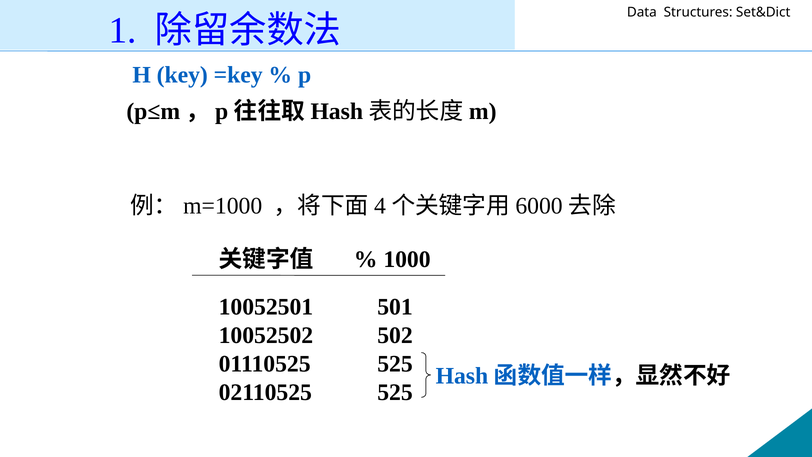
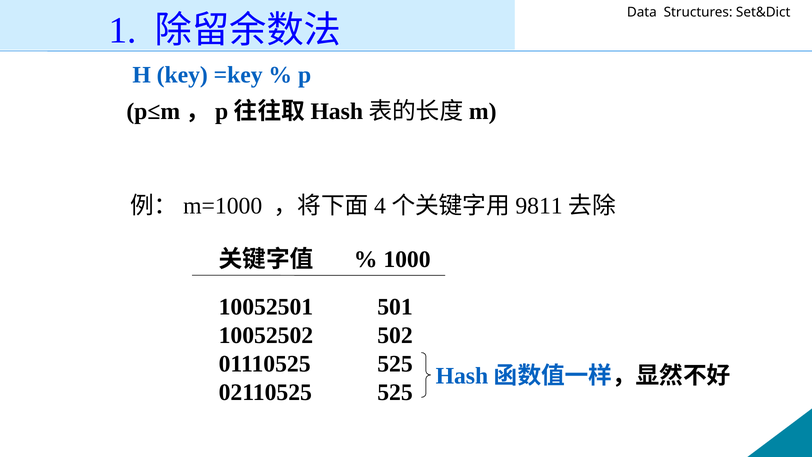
6000: 6000 -> 9811
